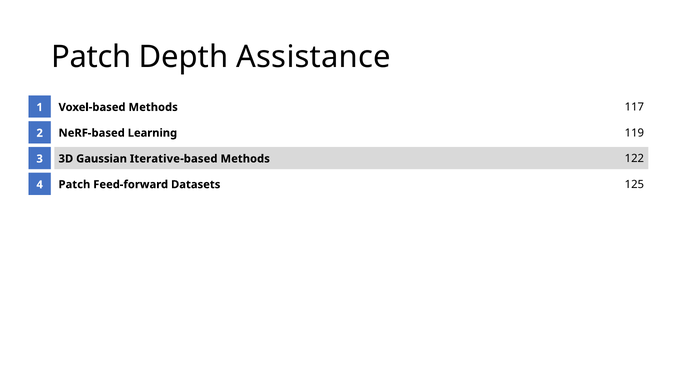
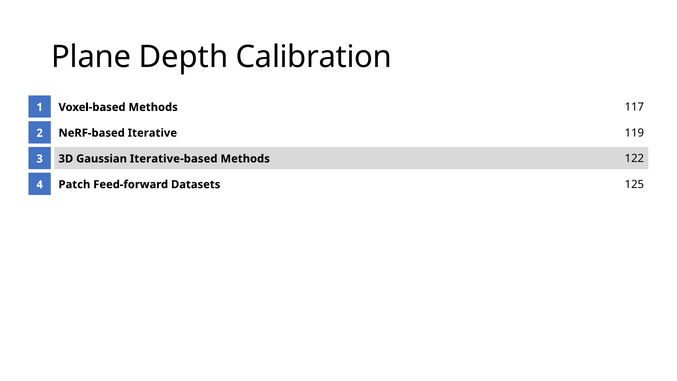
Patch at (91, 57): Patch -> Plane
Assistance: Assistance -> Calibration
Learning: Learning -> Iterative
